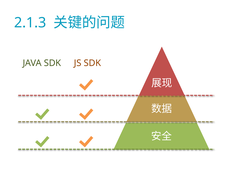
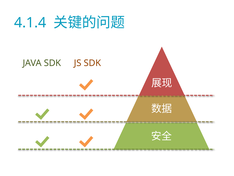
2.1.3: 2.1.3 -> 4.1.4
